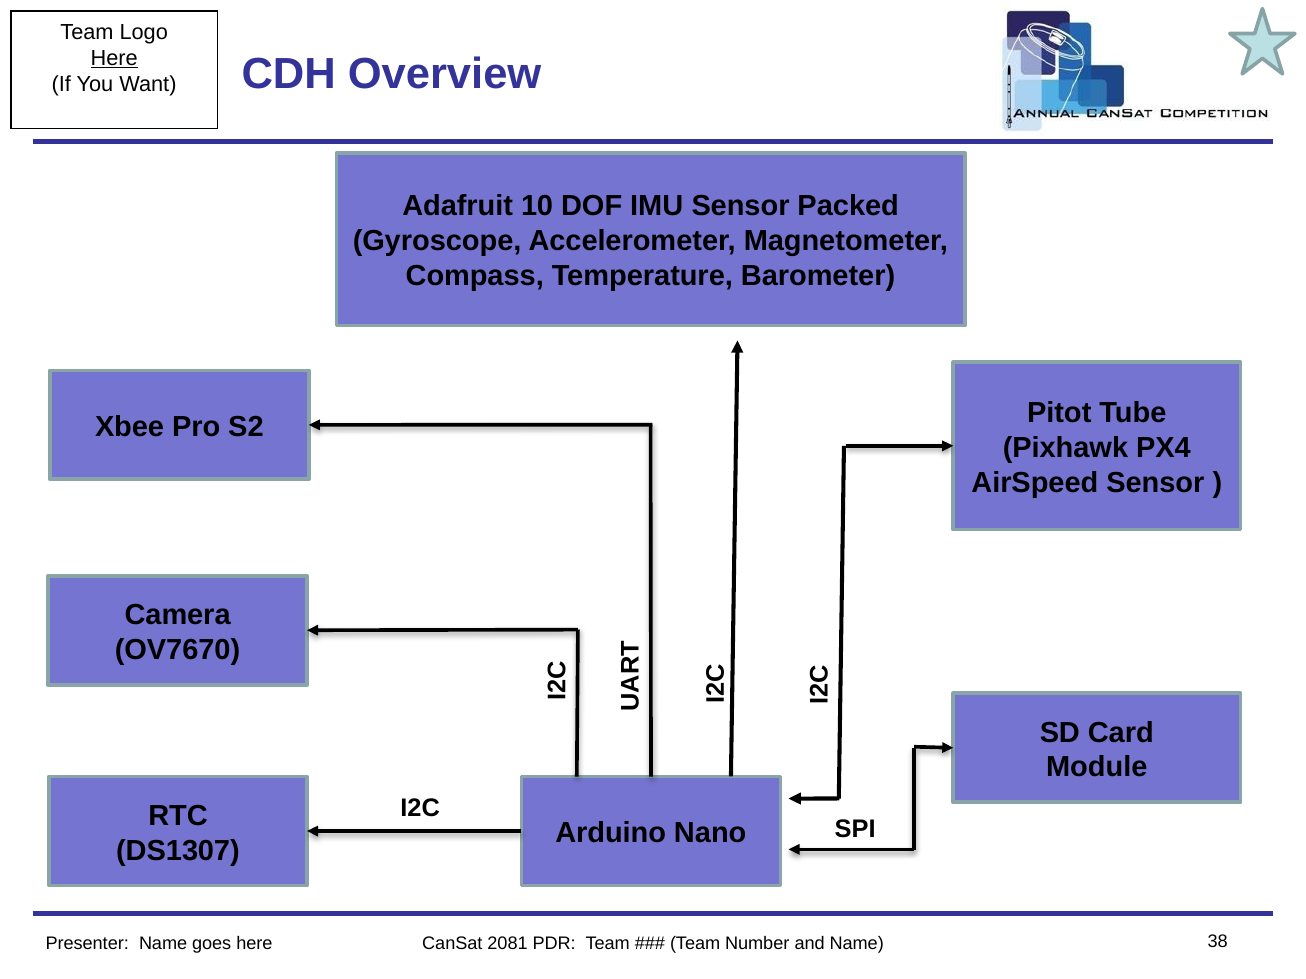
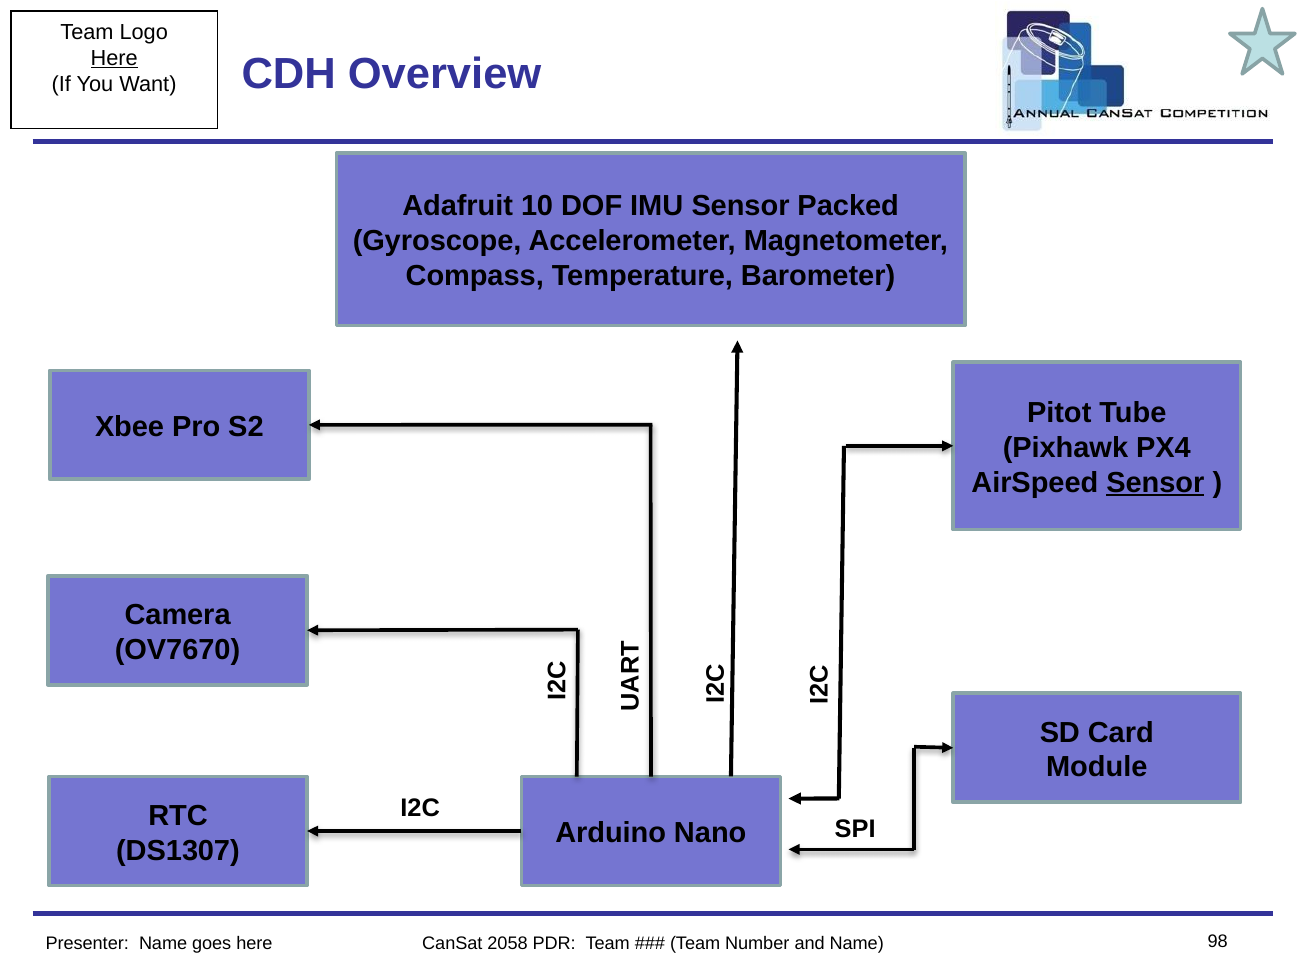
Sensor at (1155, 483) underline: none -> present
2081: 2081 -> 2058
38: 38 -> 98
